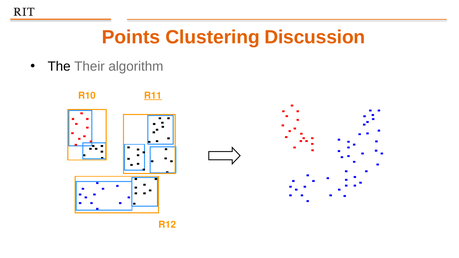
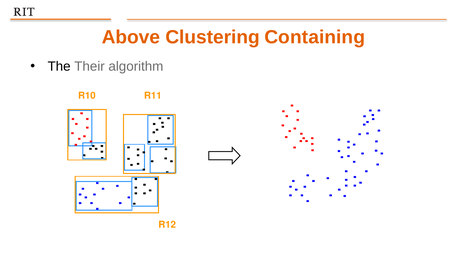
Points: Points -> Above
Discussion: Discussion -> Containing
R11 underline: present -> none
